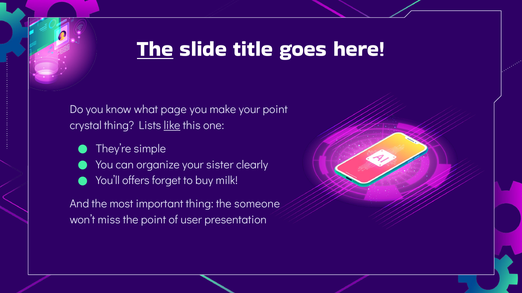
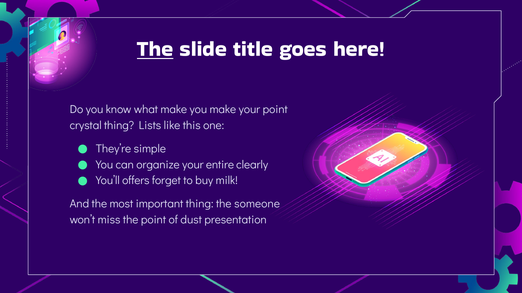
what page: page -> make
like underline: present -> none
sister: sister -> entire
user: user -> dust
